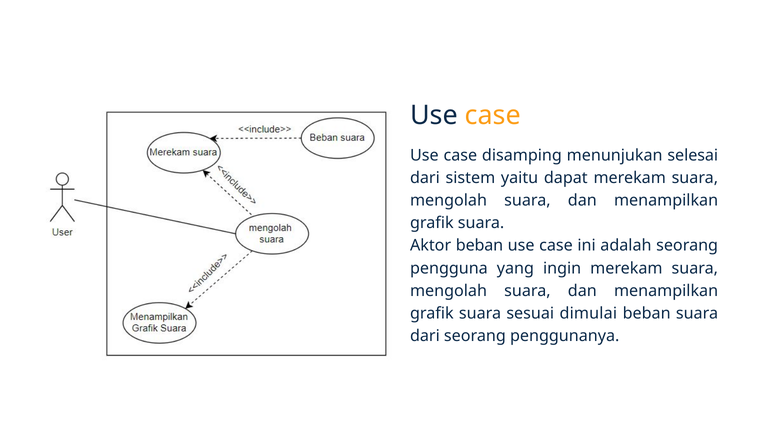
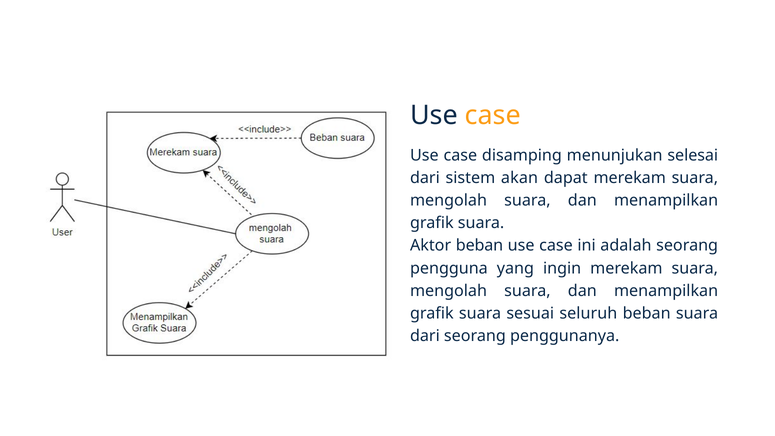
yaitu: yaitu -> akan
dimulai: dimulai -> seluruh
